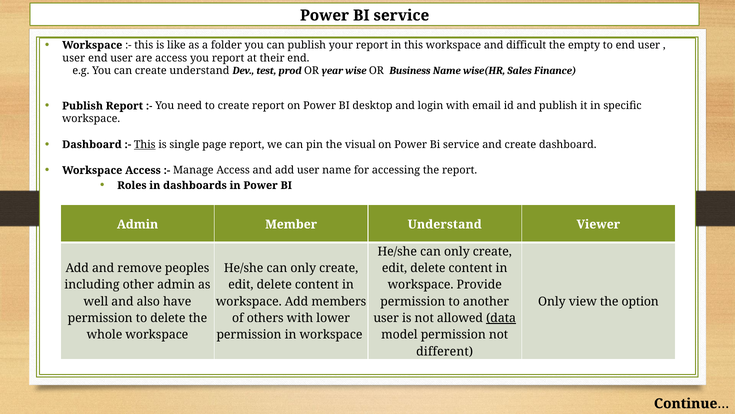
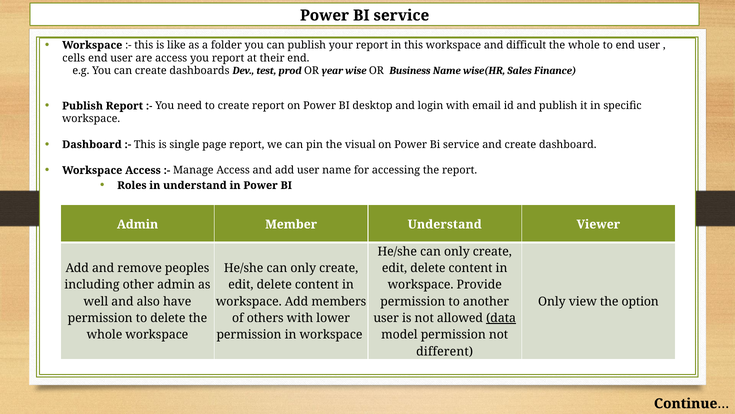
empty at (584, 45): empty -> whole
user at (74, 58): user -> cells
create understand: understand -> dashboards
This at (145, 144) underline: present -> none
in dashboards: dashboards -> understand
